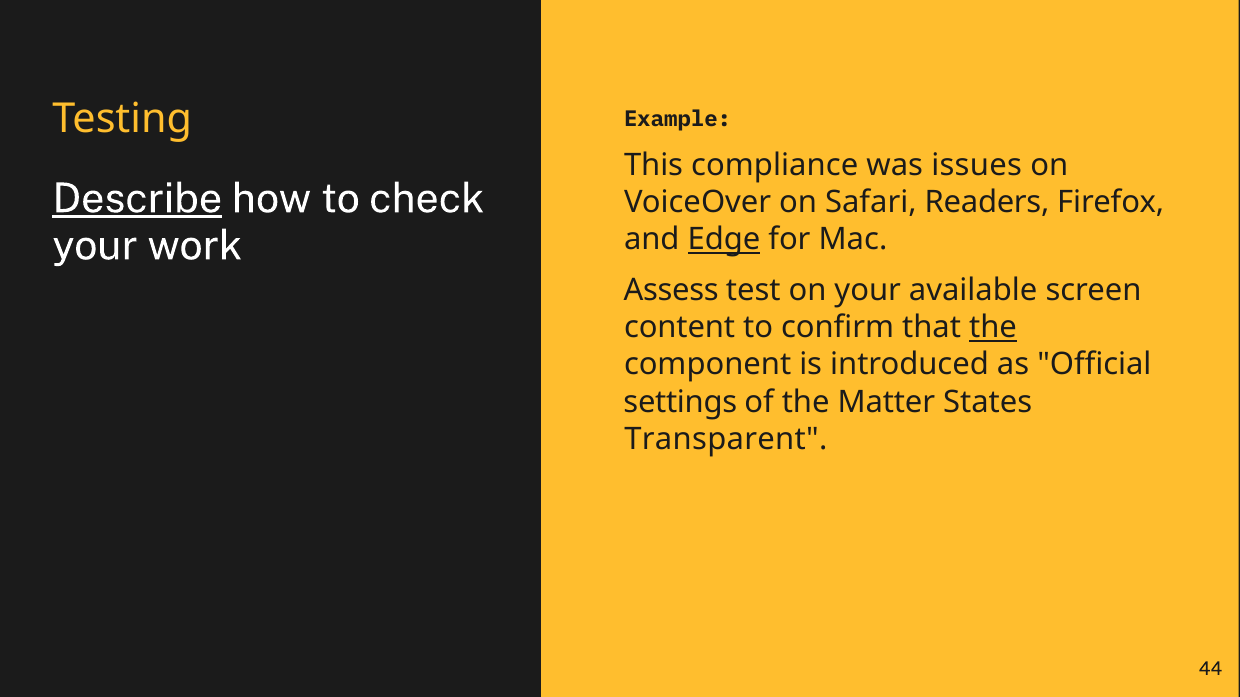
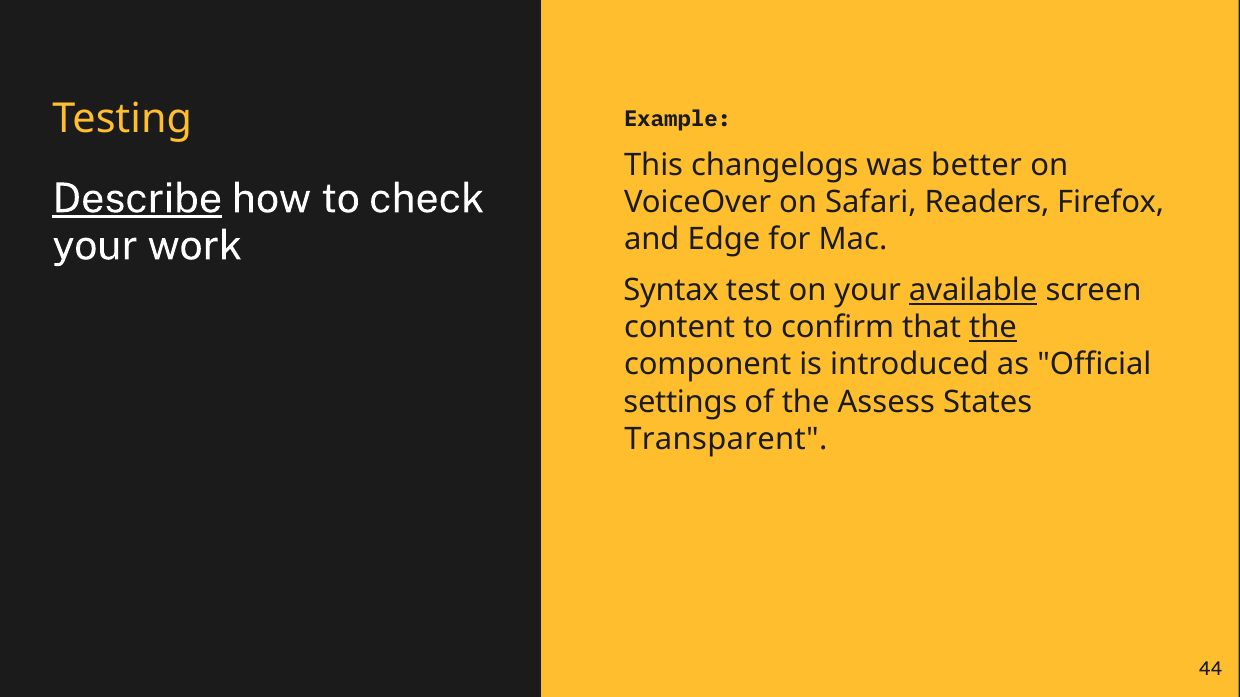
compliance: compliance -> changelogs
issues: issues -> better
Edge underline: present -> none
Assess: Assess -> Syntax
available underline: none -> present
Matter: Matter -> Assess
